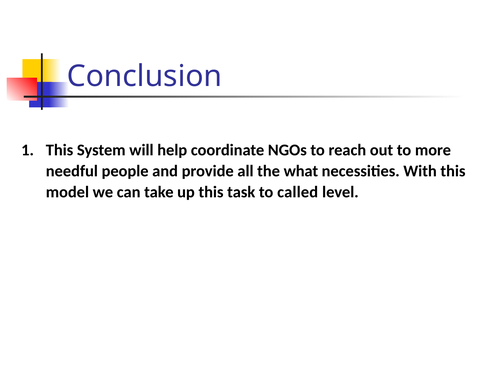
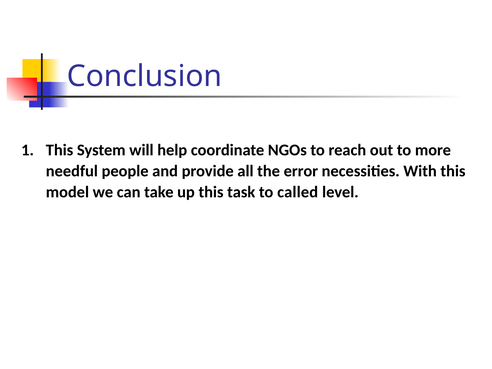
what: what -> error
